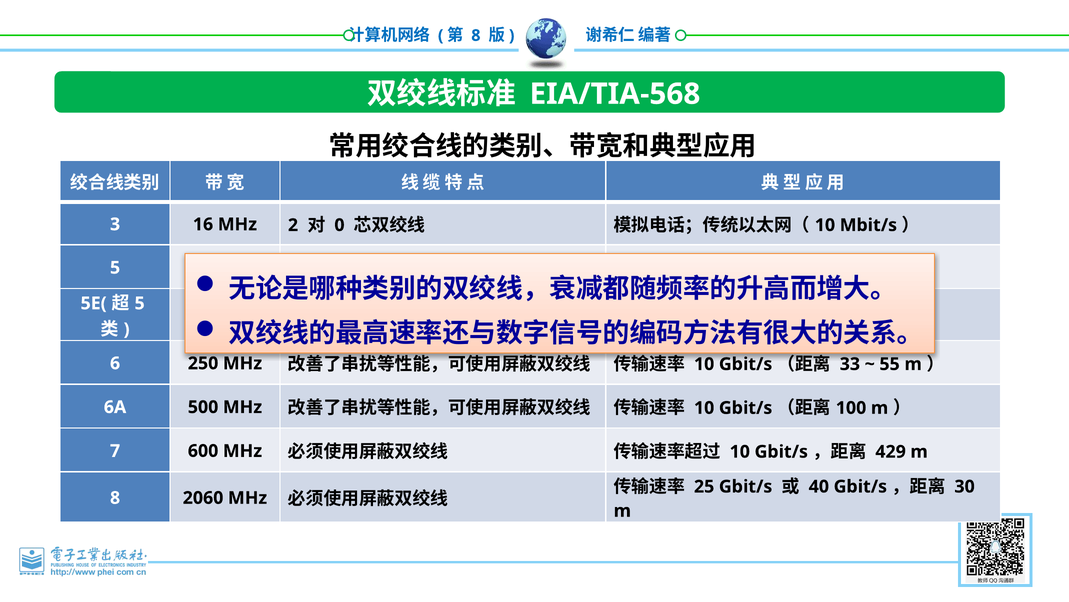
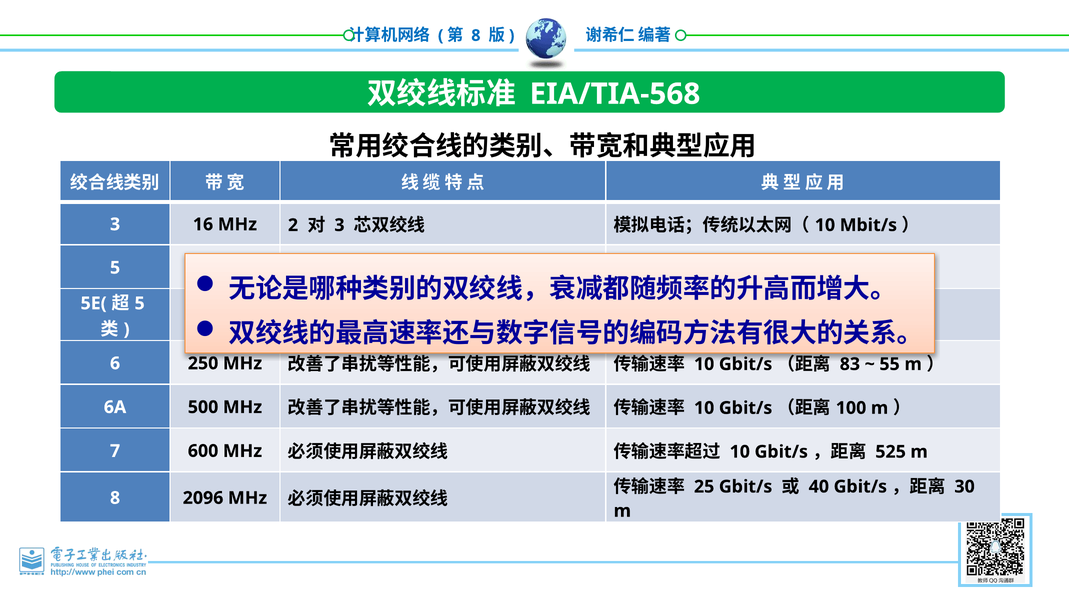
0 at (339, 225): 0 -> 3
33: 33 -> 83
429: 429 -> 525
2060: 2060 -> 2096
